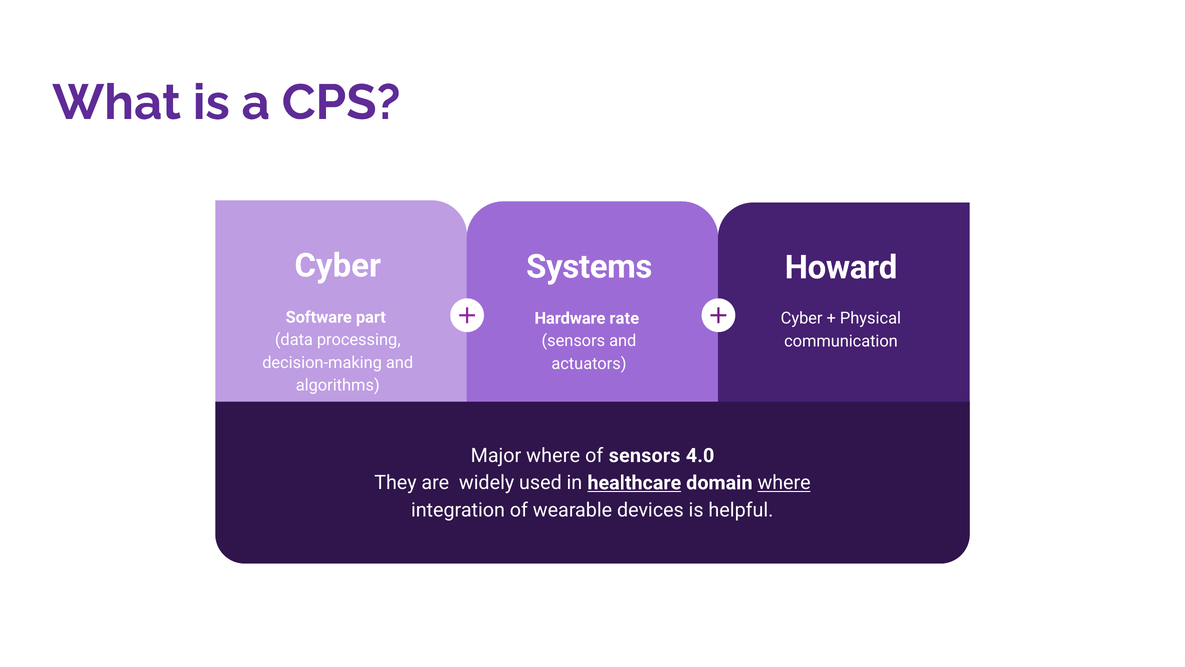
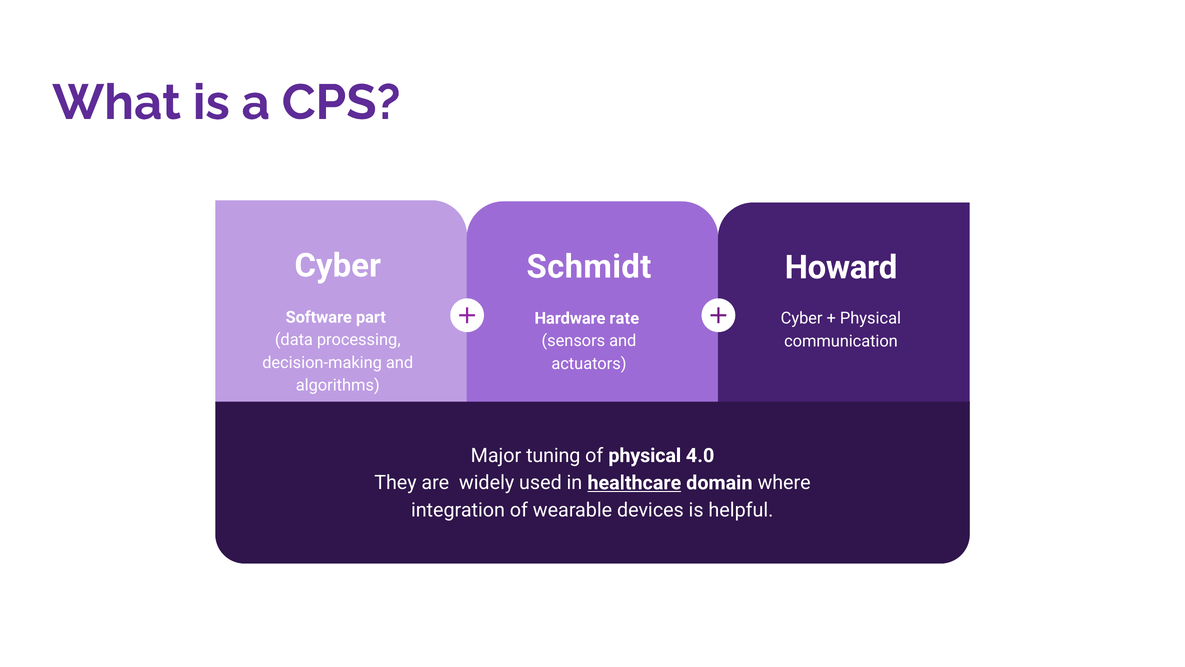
Systems: Systems -> Schmidt
Major where: where -> tuning
of sensors: sensors -> physical
where at (784, 483) underline: present -> none
